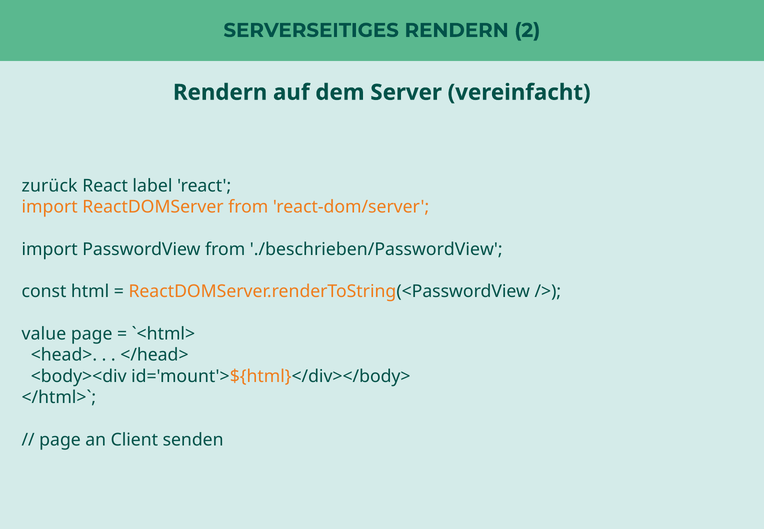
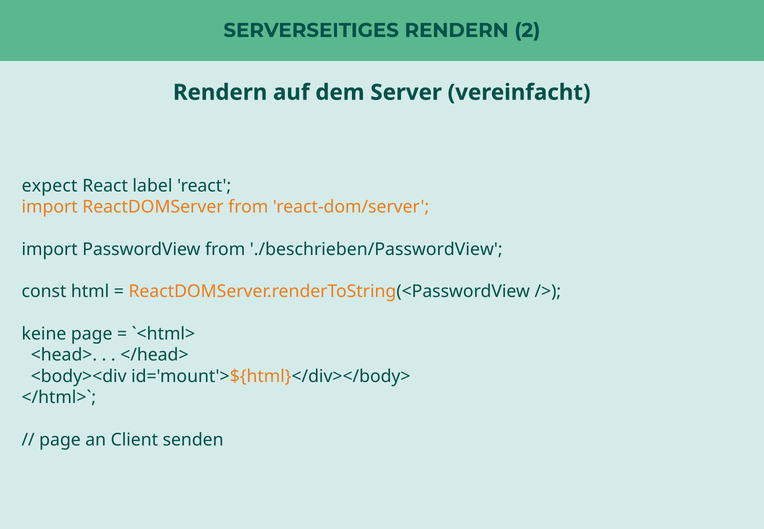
zurück: zurück -> expect
value: value -> keine
